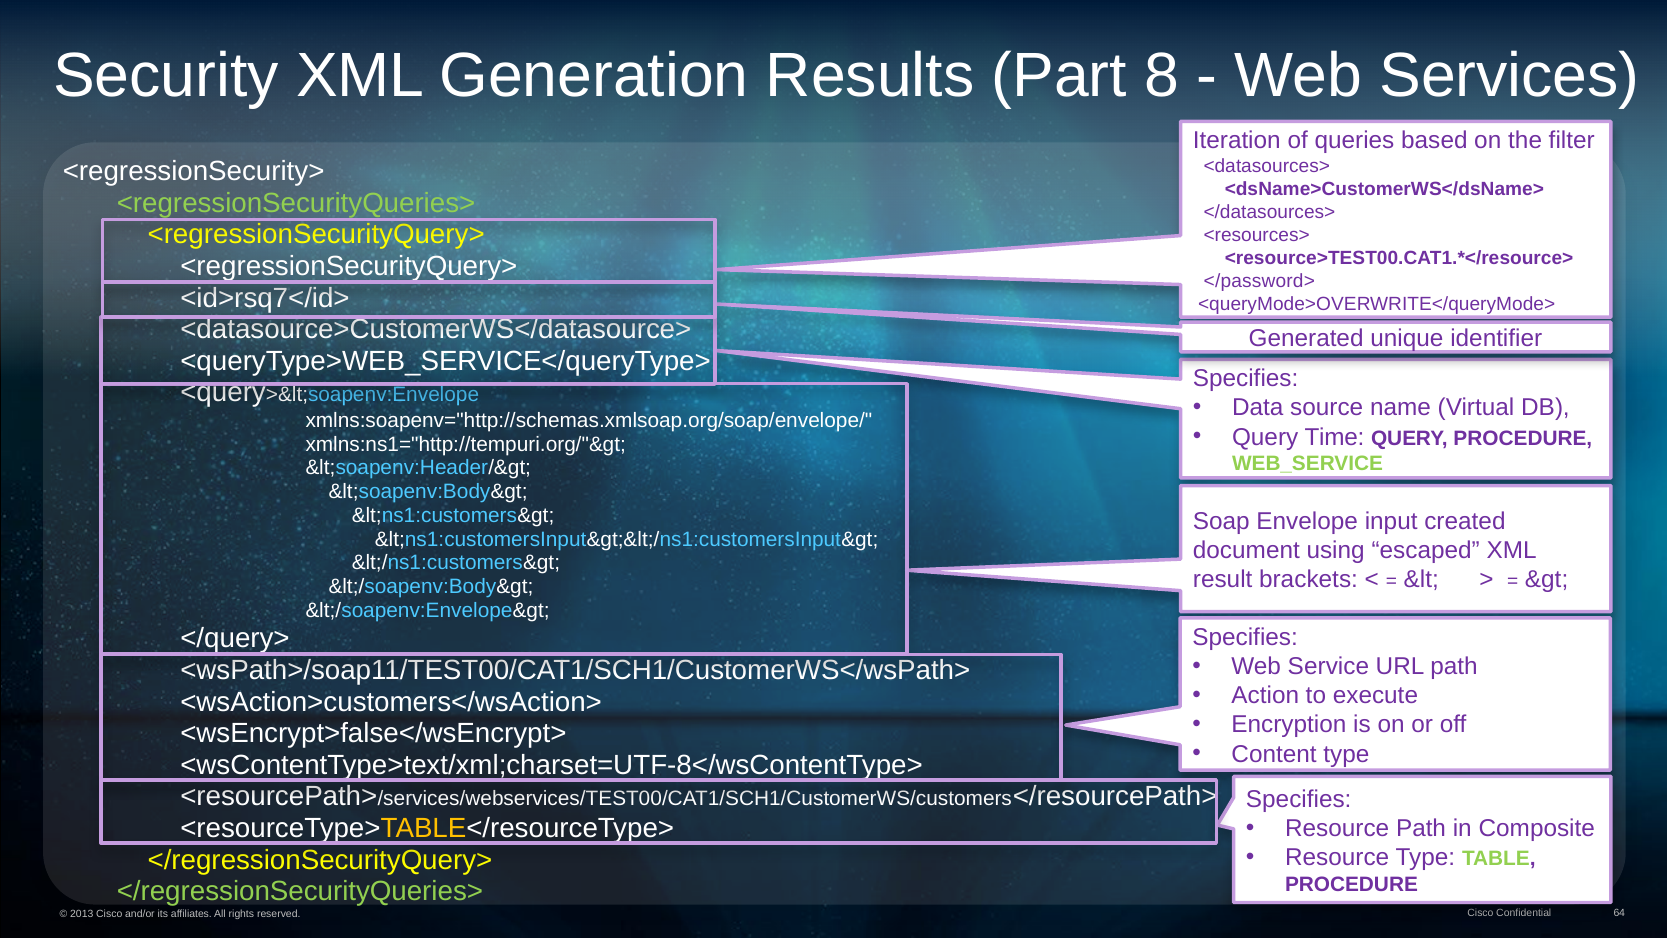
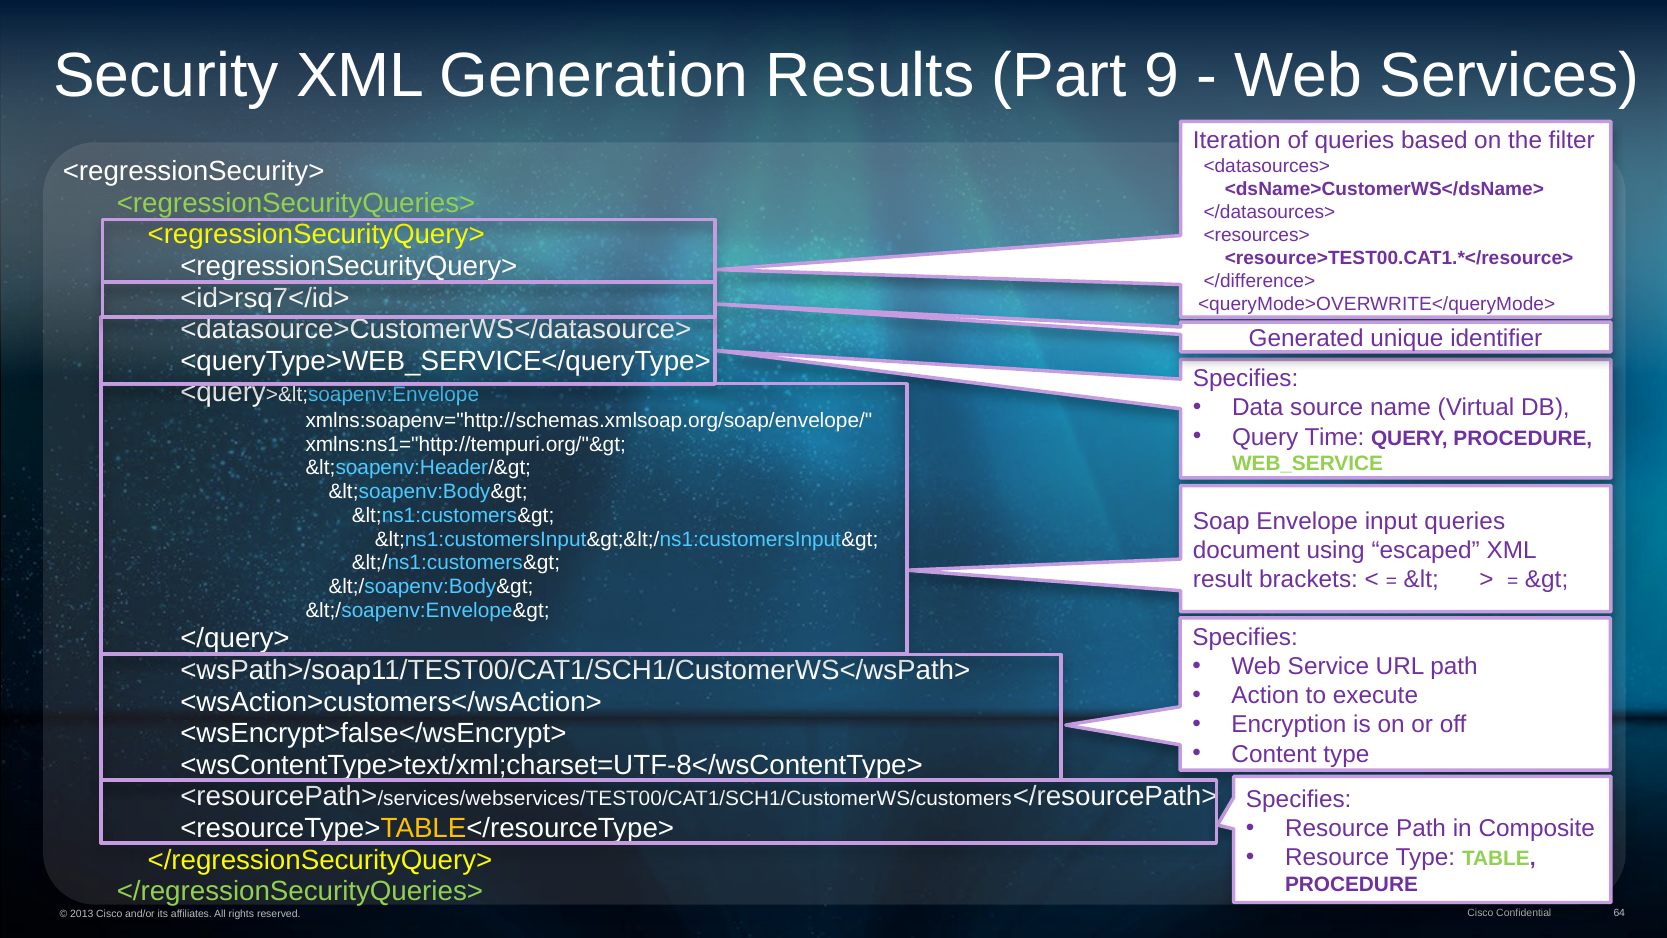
8: 8 -> 9
</password>: </password> -> </difference>
input created: created -> queries
